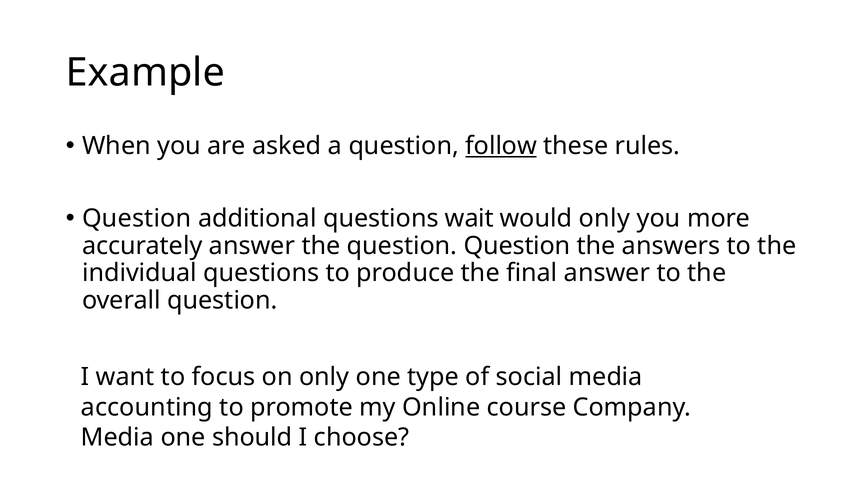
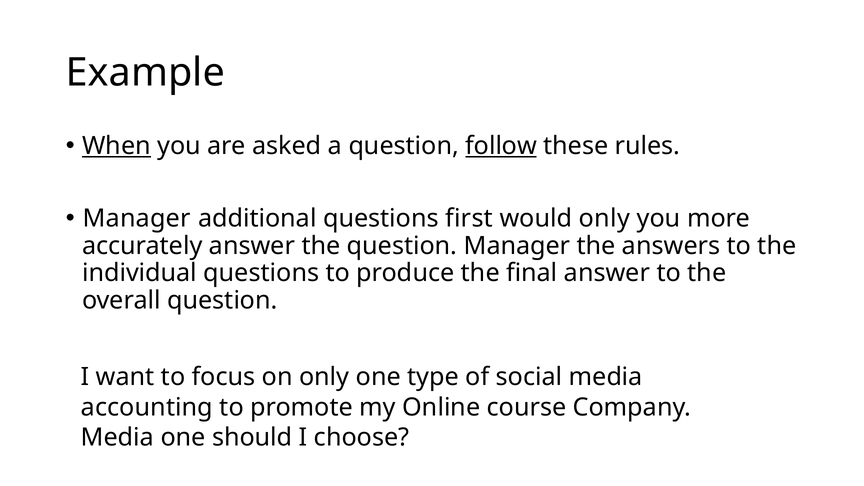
When underline: none -> present
Question at (137, 219): Question -> Manager
wait: wait -> first
question Question: Question -> Manager
